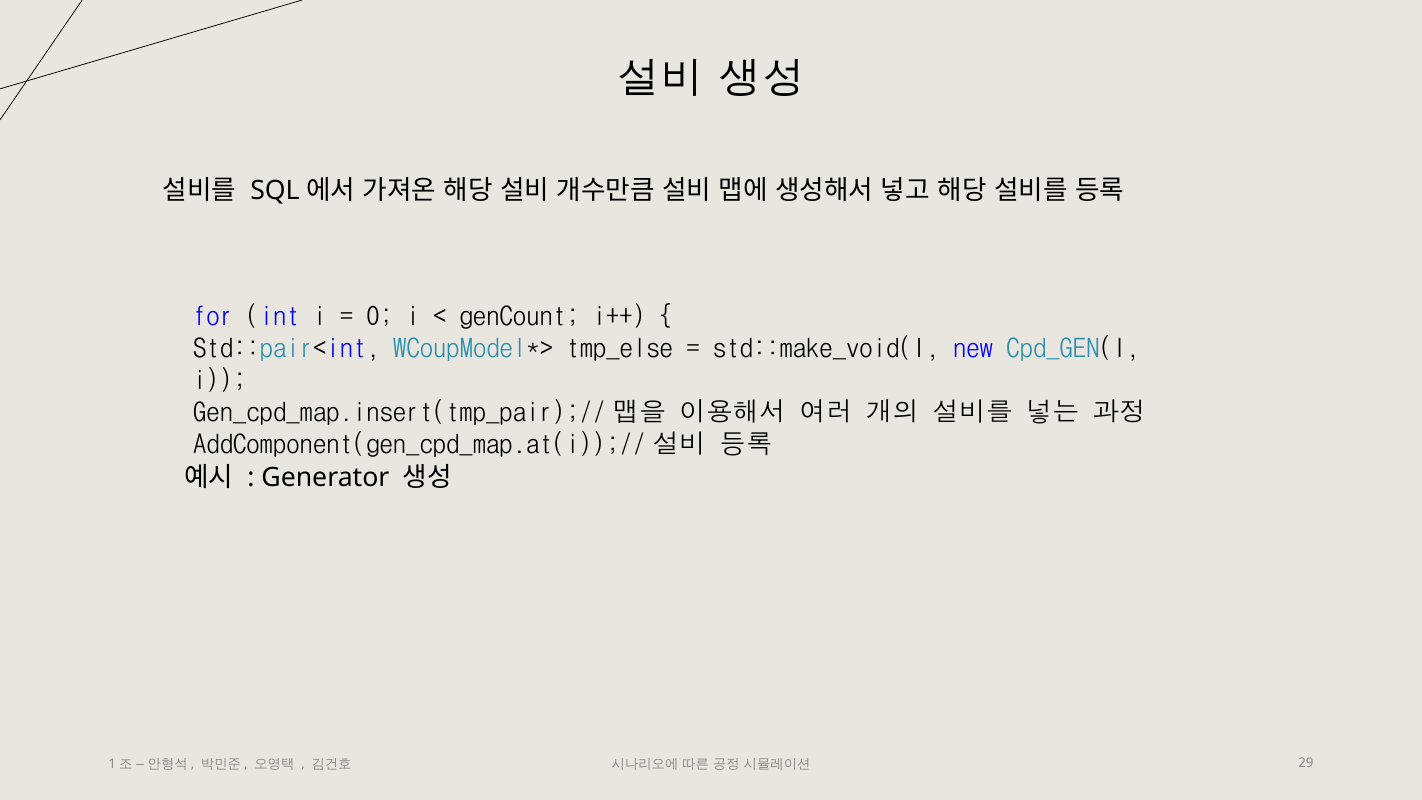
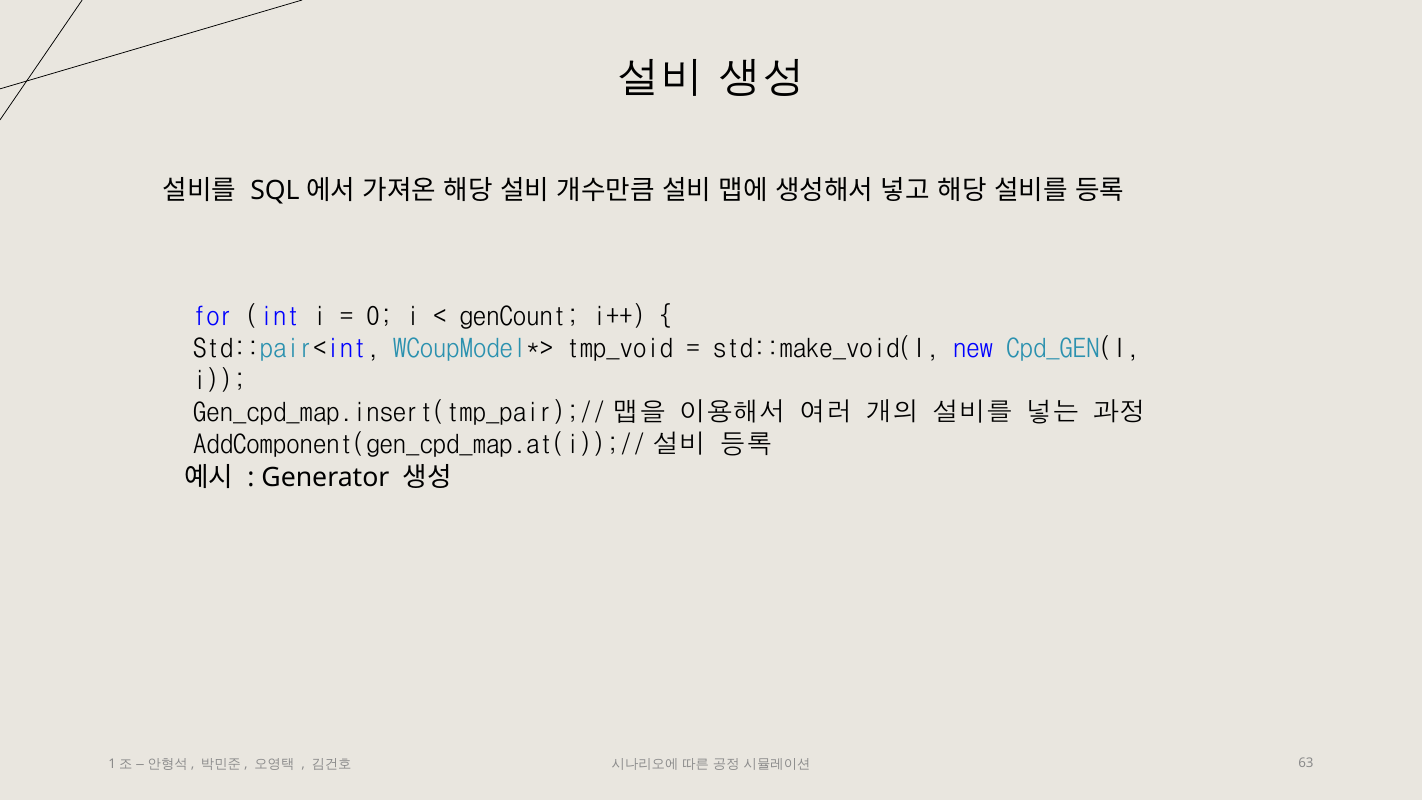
tmp_else: tmp_else -> tmp_void
29: 29 -> 63
